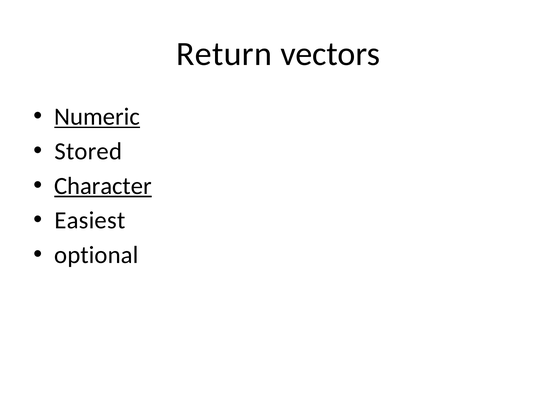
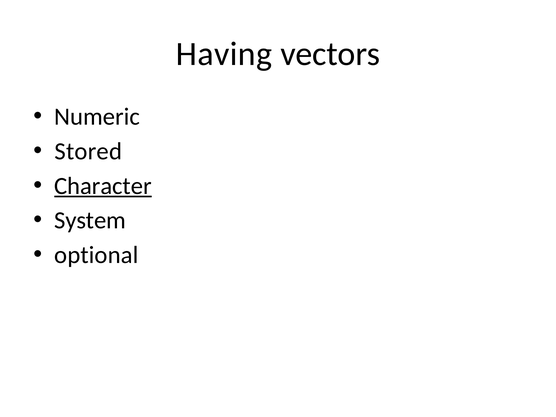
Return: Return -> Having
Numeric underline: present -> none
Easiest: Easiest -> System
